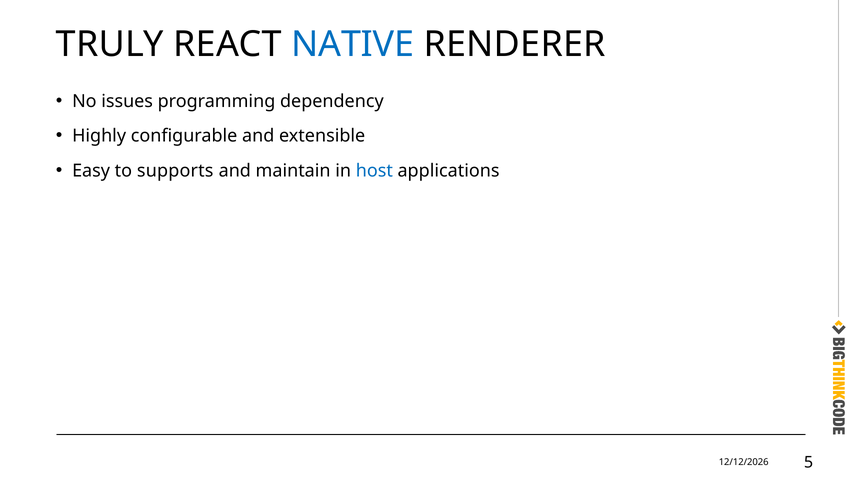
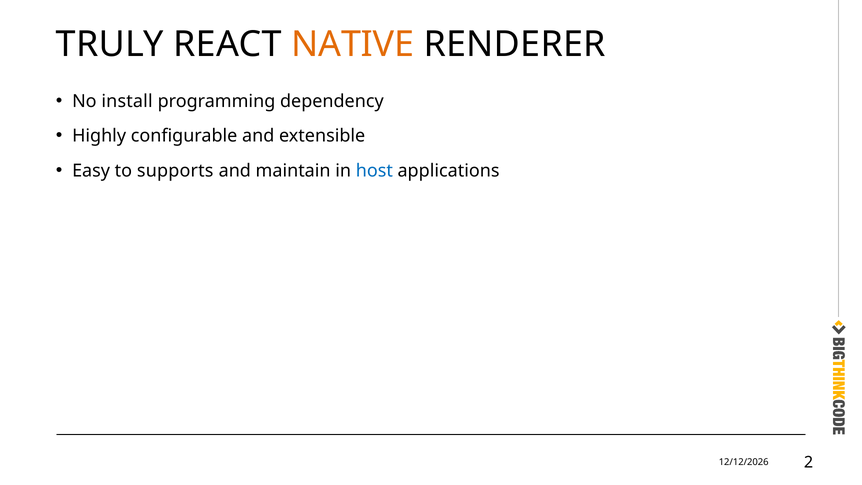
NATIVE colour: blue -> orange
issues: issues -> install
5: 5 -> 2
